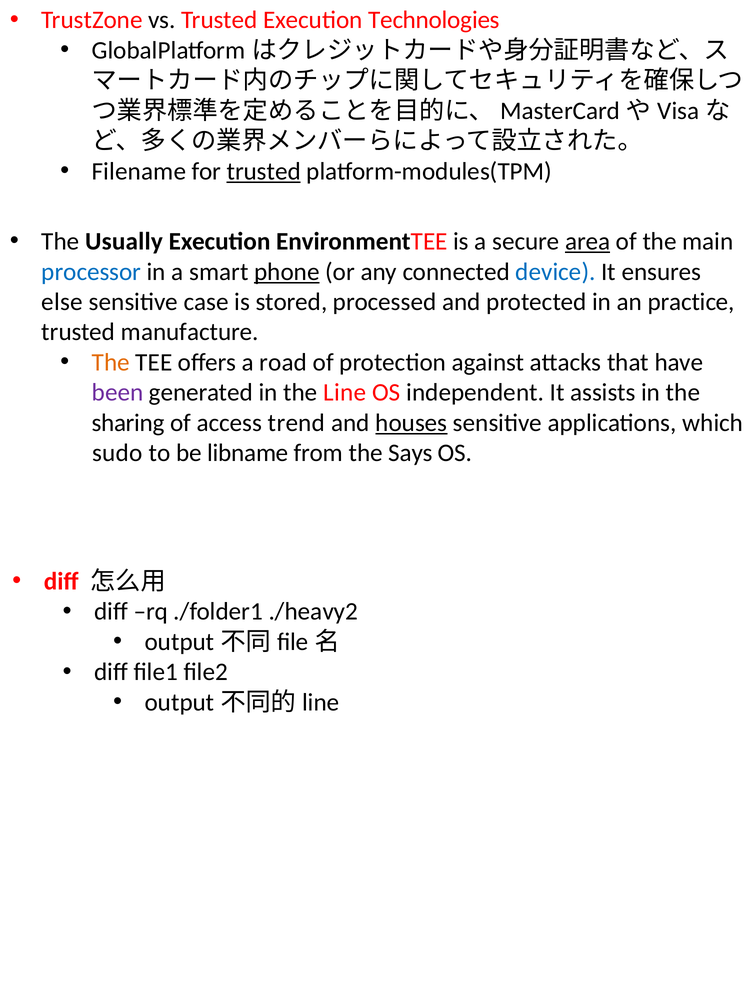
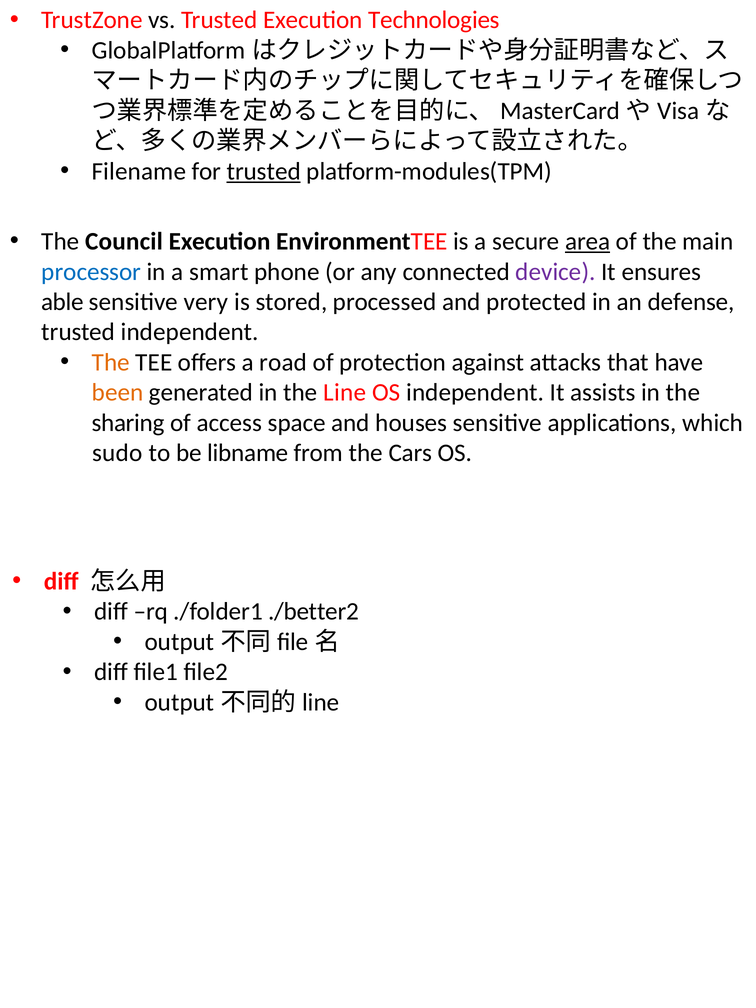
Usually: Usually -> Council
phone underline: present -> none
device colour: blue -> purple
else: else -> able
case: case -> very
practice: practice -> defense
trusted manufacture: manufacture -> independent
been colour: purple -> orange
trend: trend -> space
houses underline: present -> none
Says: Says -> Cars
./heavy2: ./heavy2 -> ./better2
